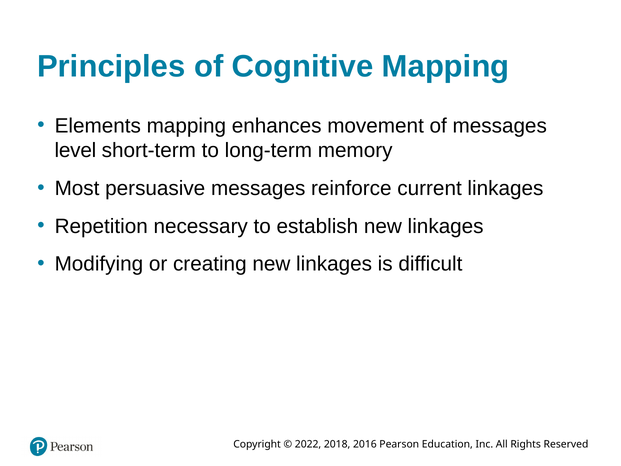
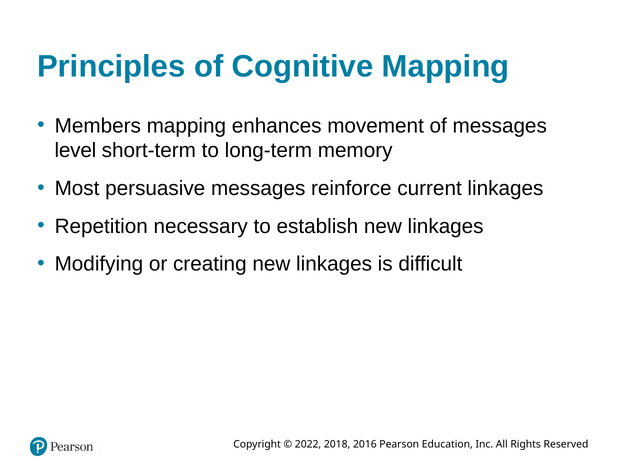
Elements: Elements -> Members
